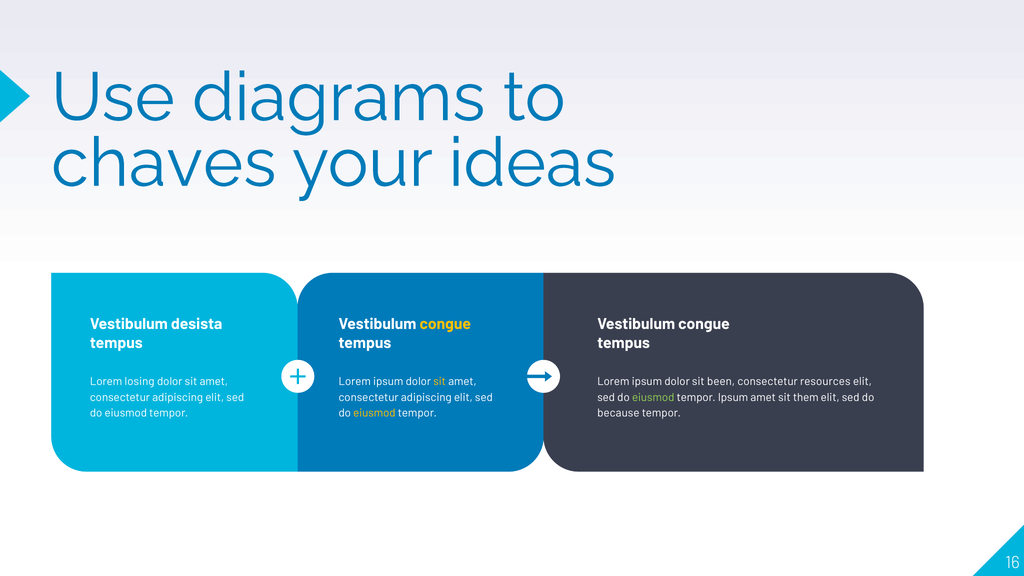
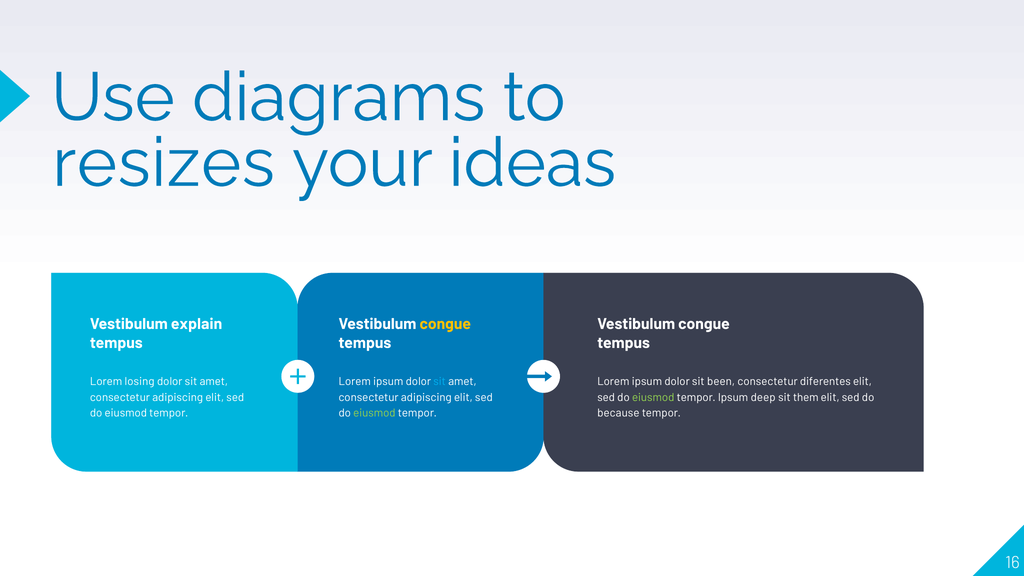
chaves: chaves -> resizes
desista: desista -> explain
sit at (440, 382) colour: yellow -> light blue
resources: resources -> diferentes
Ipsum amet: amet -> deep
eiusmod at (374, 413) colour: yellow -> light green
